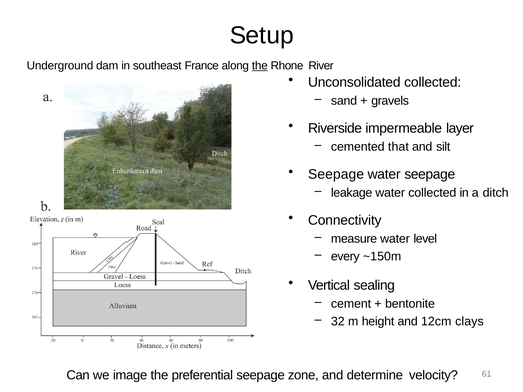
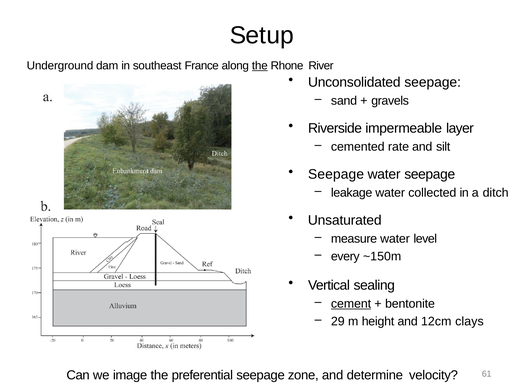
Unconsolidated collected: collected -> seepage
that: that -> rate
Connectivity: Connectivity -> Unsaturated
cement underline: none -> present
32: 32 -> 29
